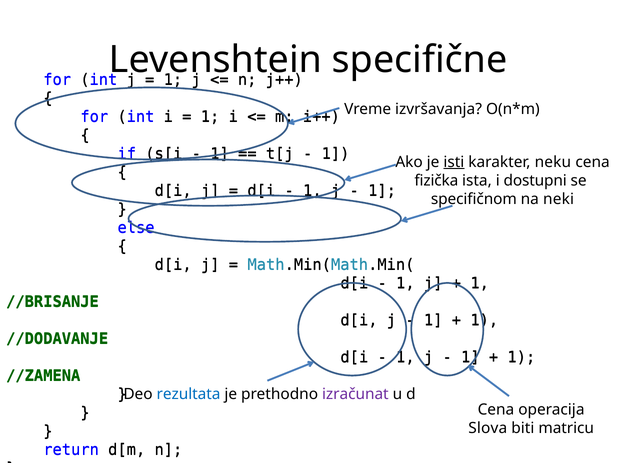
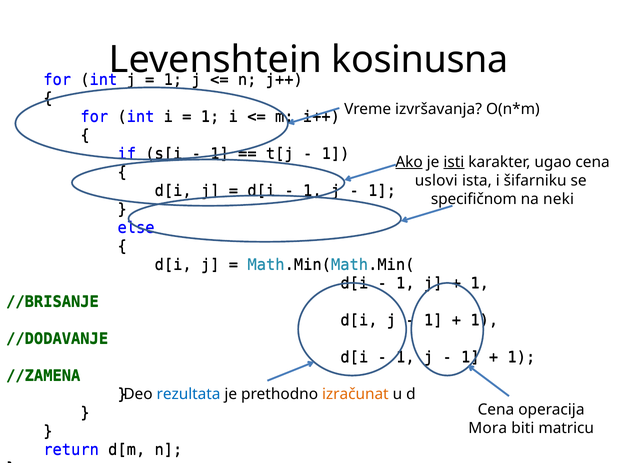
specifične: specifične -> kosinusna
Ako underline: none -> present
neku: neku -> ugao
fizička: fizička -> uslovi
dostupni: dostupni -> šifarniku
izračunat colour: purple -> orange
Slova: Slova -> Mora
